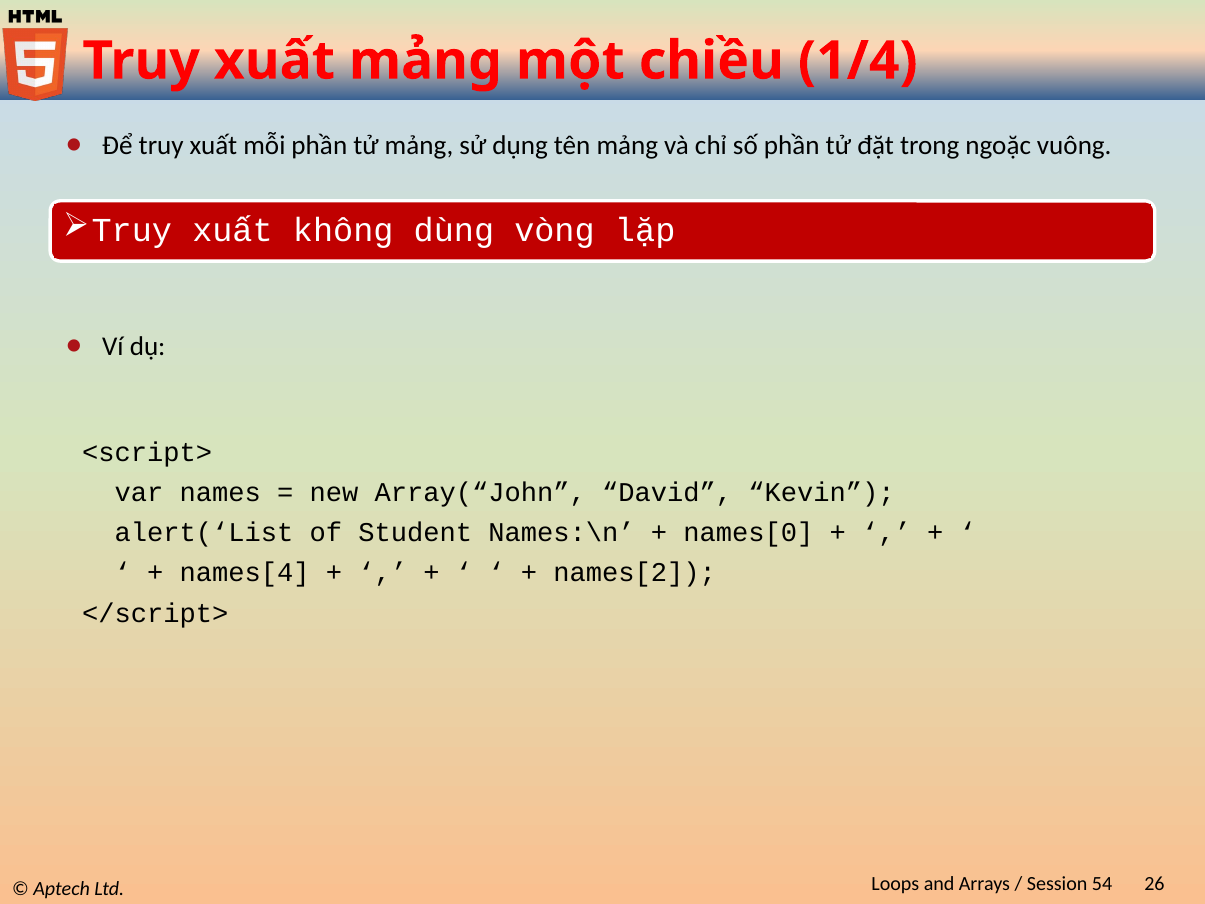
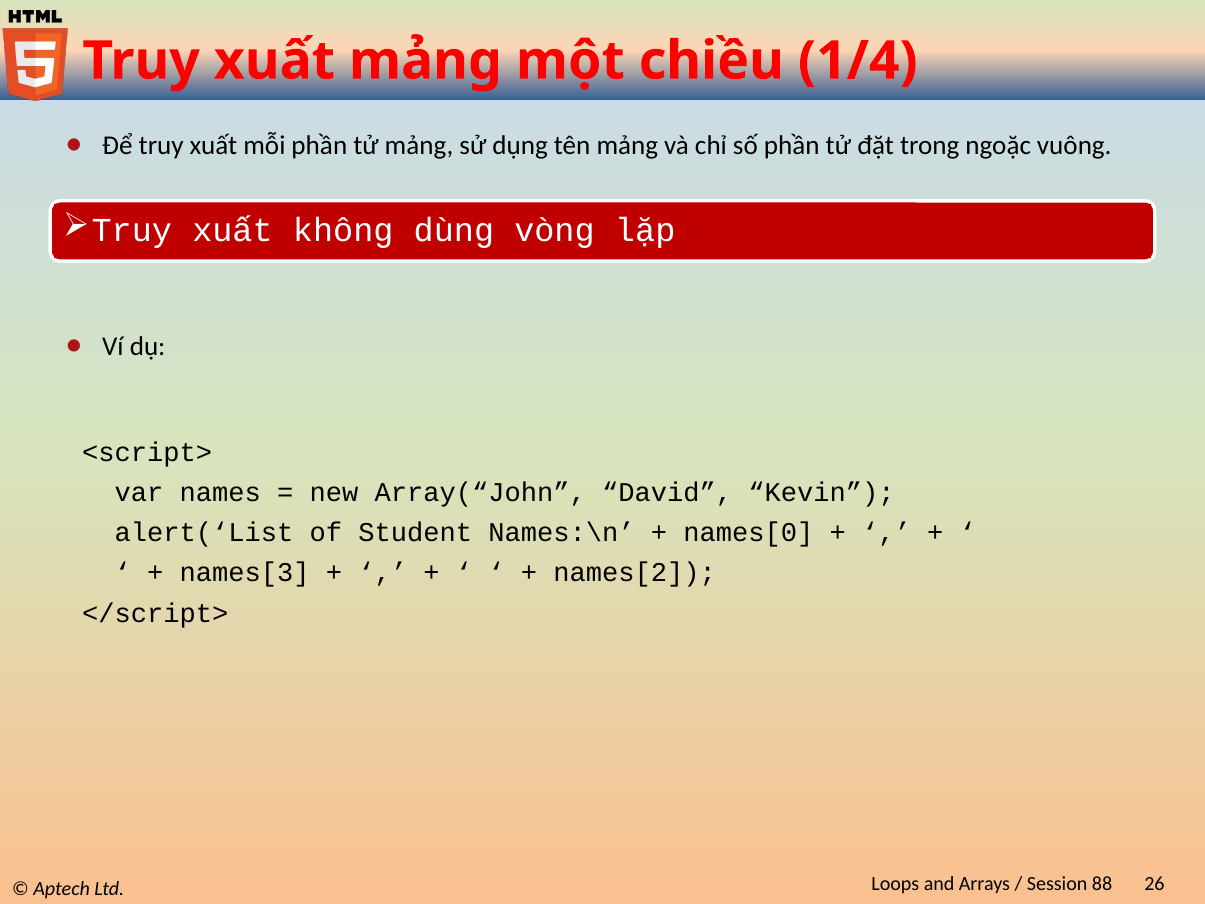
names[4: names[4 -> names[3
54: 54 -> 88
